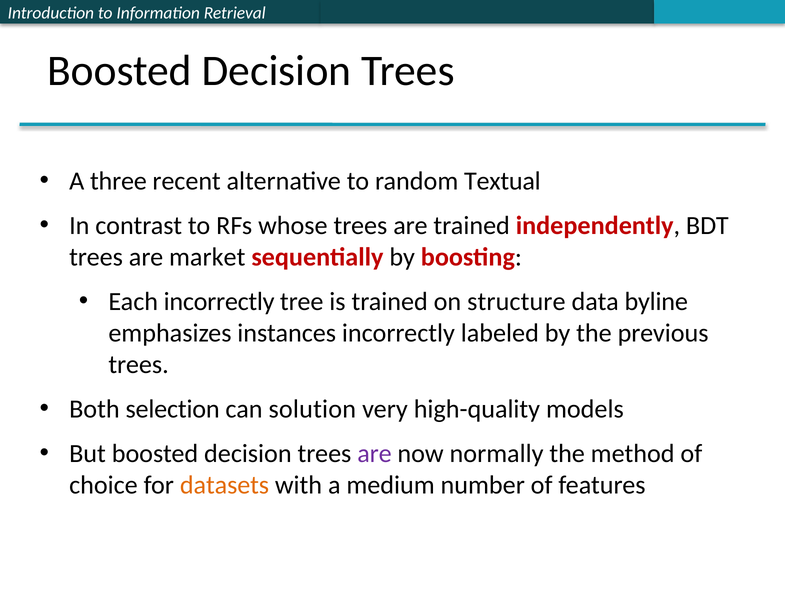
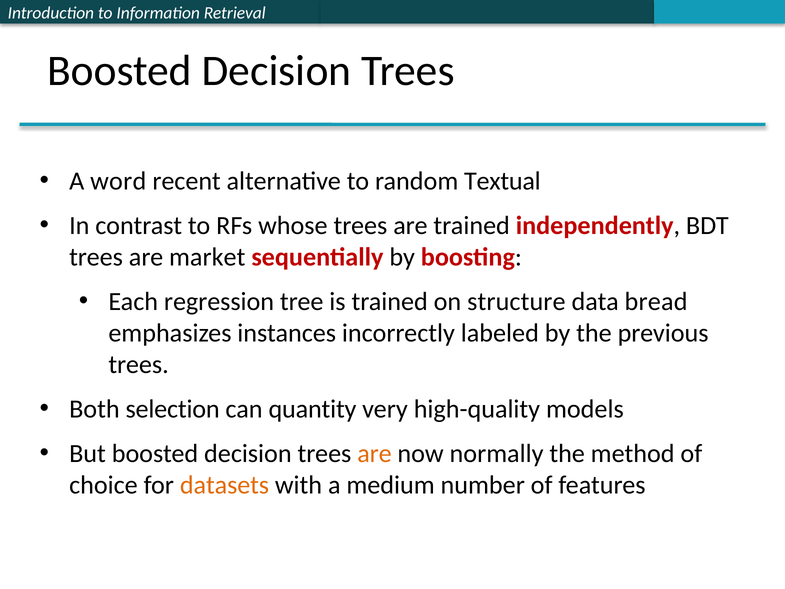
three: three -> word
Each incorrectly: incorrectly -> regression
byline: byline -> bread
solution: solution -> quantity
are at (375, 453) colour: purple -> orange
